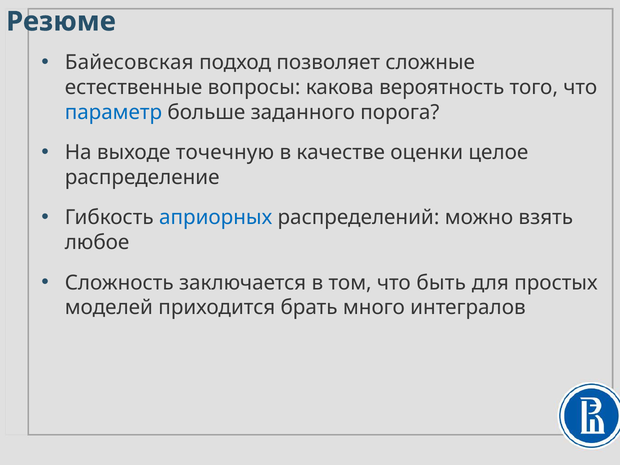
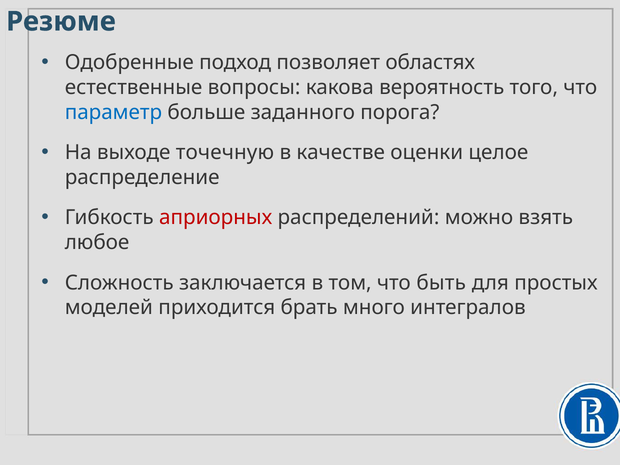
Байесовская: Байесовская -> Одобренные
сложные: сложные -> областях
априорных colour: blue -> red
